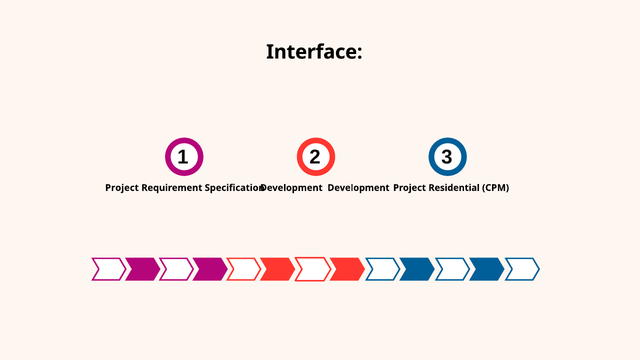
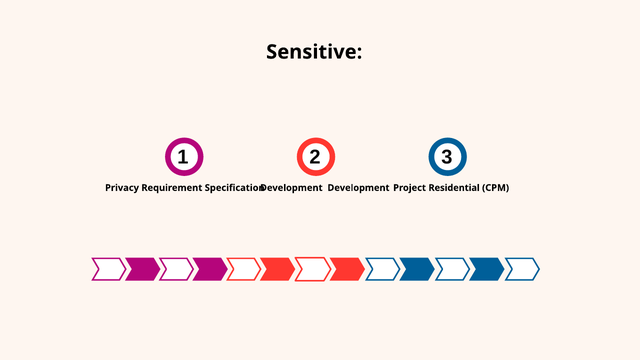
Interface: Interface -> Sensitive
Project at (122, 188): Project -> Privacy
